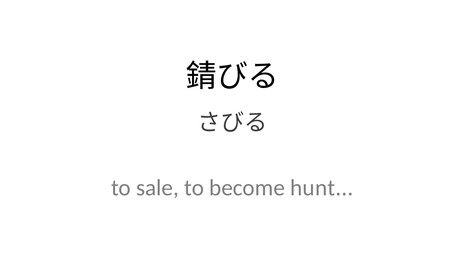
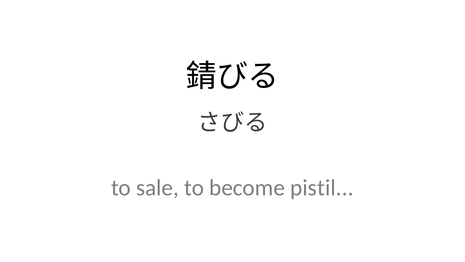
hunt: hunt -> pistil
